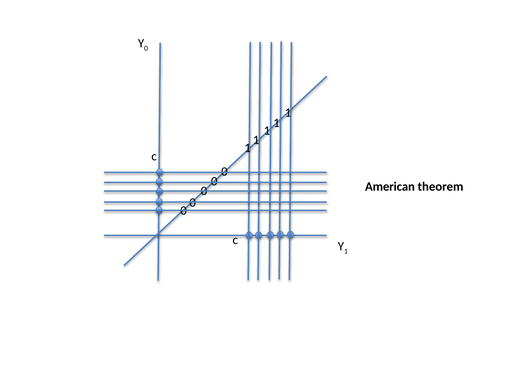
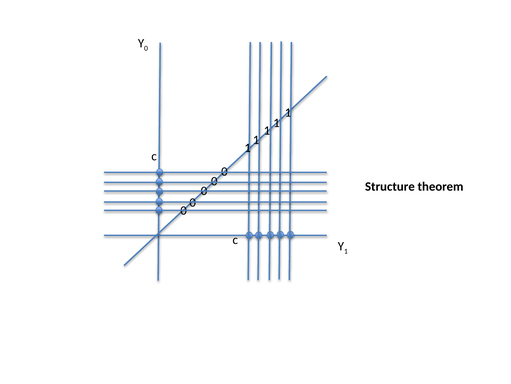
American: American -> Structure
